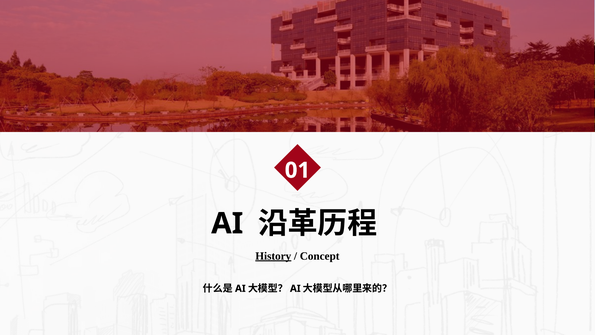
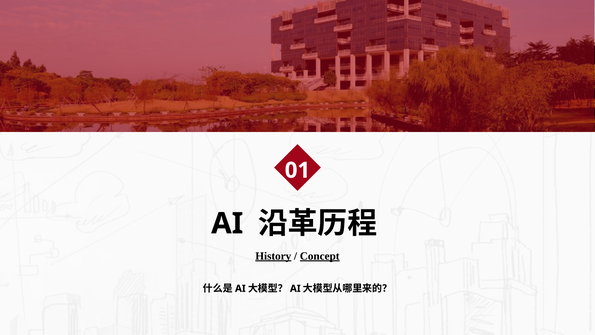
Concept underline: none -> present
